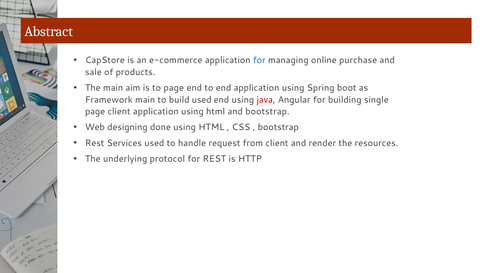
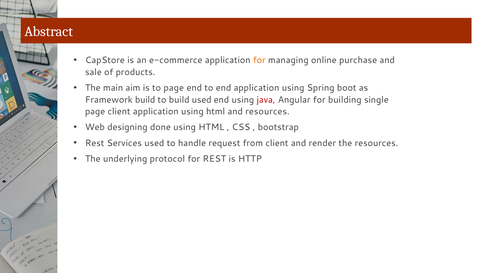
for at (259, 60) colour: blue -> orange
Framework main: main -> build
and bootstrap: bootstrap -> resources
